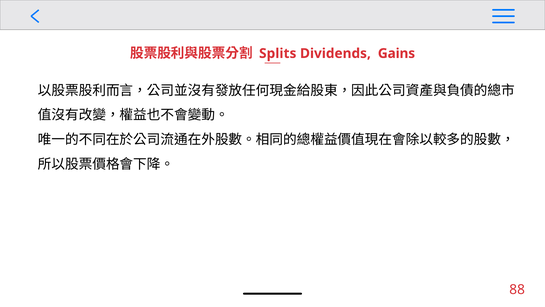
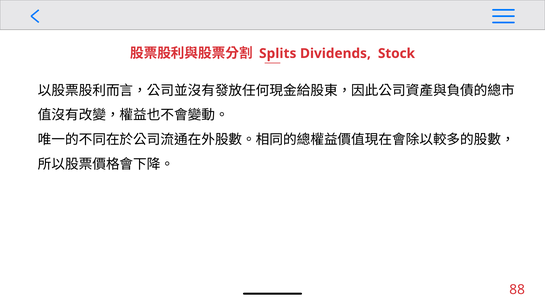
Gains: Gains -> Stock
